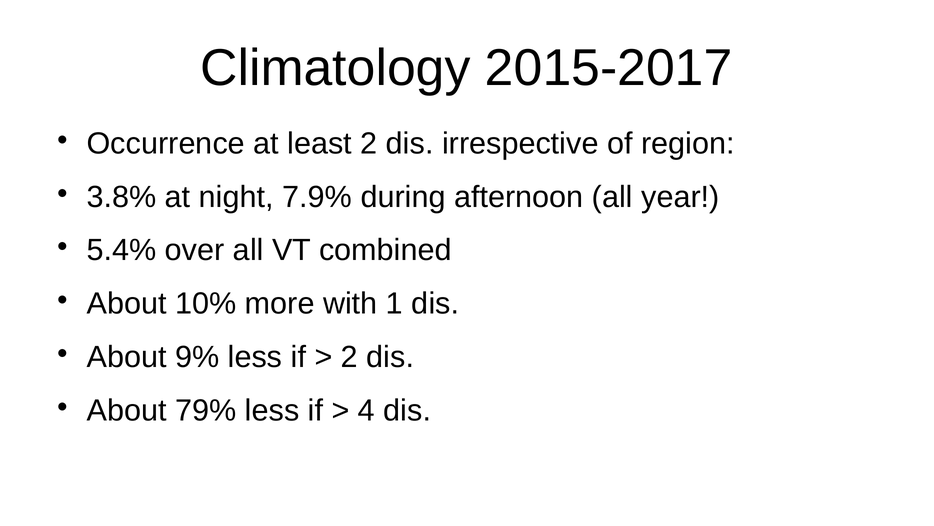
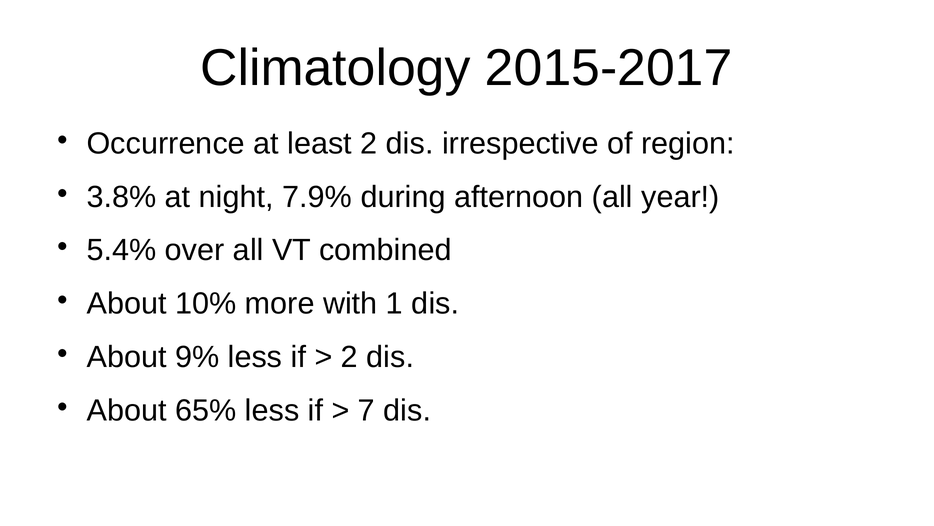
79%: 79% -> 65%
4: 4 -> 7
